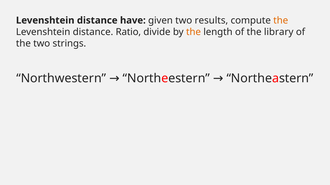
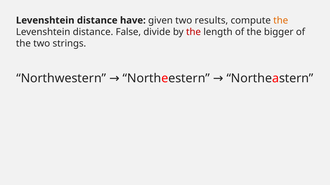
Ratio: Ratio -> False
the at (193, 32) colour: orange -> red
library: library -> bigger
